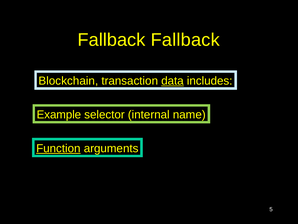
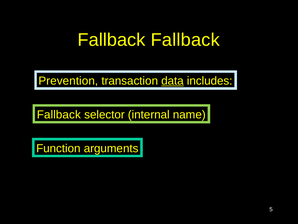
Blockchain: Blockchain -> Prevention
Example at (59, 114): Example -> Fallback
Function underline: present -> none
